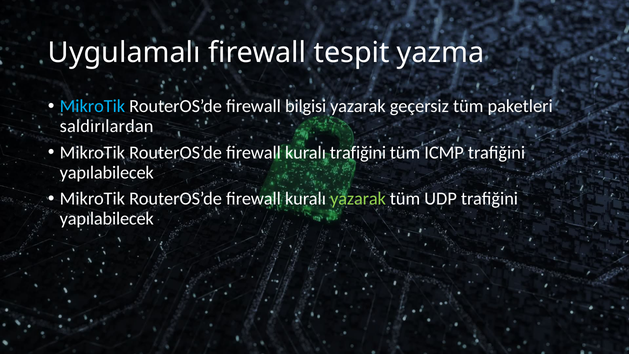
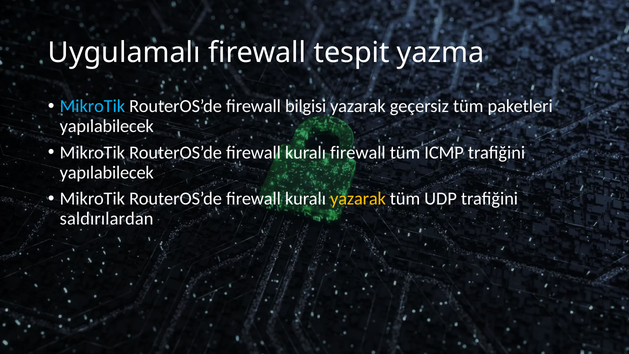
saldırılardan at (107, 126): saldırılardan -> yapılabilecek
kuralı trafiğini: trafiğini -> firewall
yazarak at (358, 199) colour: light green -> yellow
yapılabilecek at (107, 219): yapılabilecek -> saldırılardan
